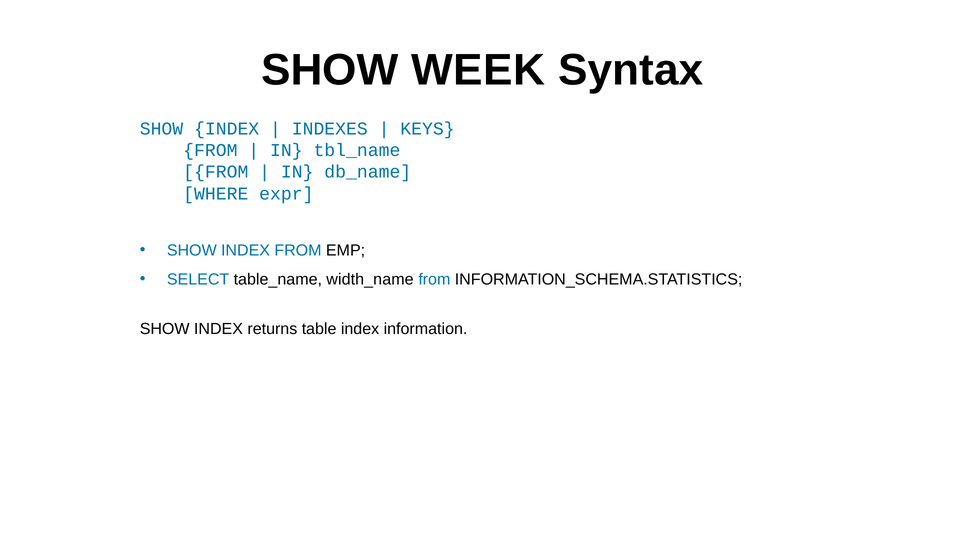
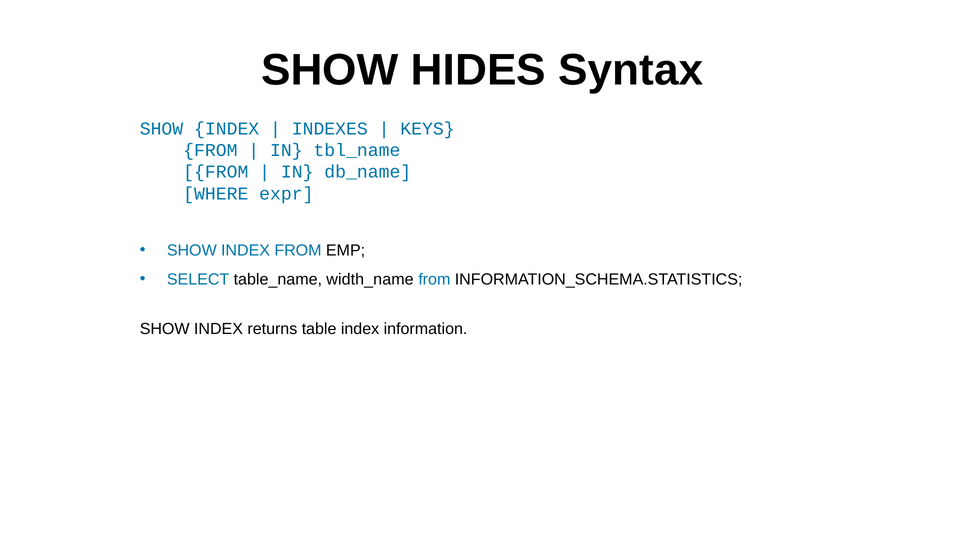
WEEK: WEEK -> HIDES
